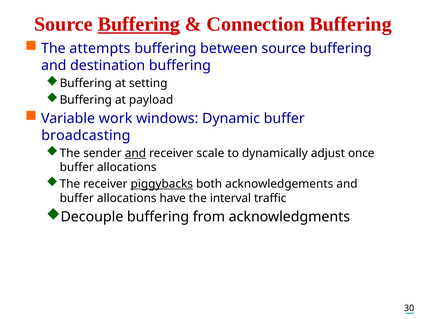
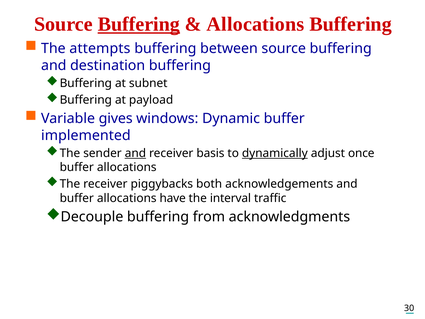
Connection at (256, 24): Connection -> Allocations
setting: setting -> subnet
work: work -> gives
broadcasting: broadcasting -> implemented
scale: scale -> basis
dynamically underline: none -> present
piggybacks underline: present -> none
